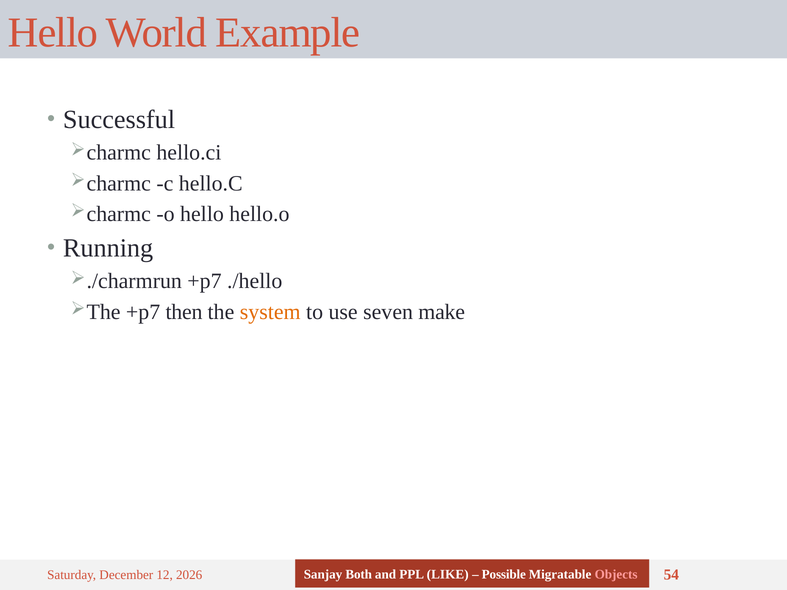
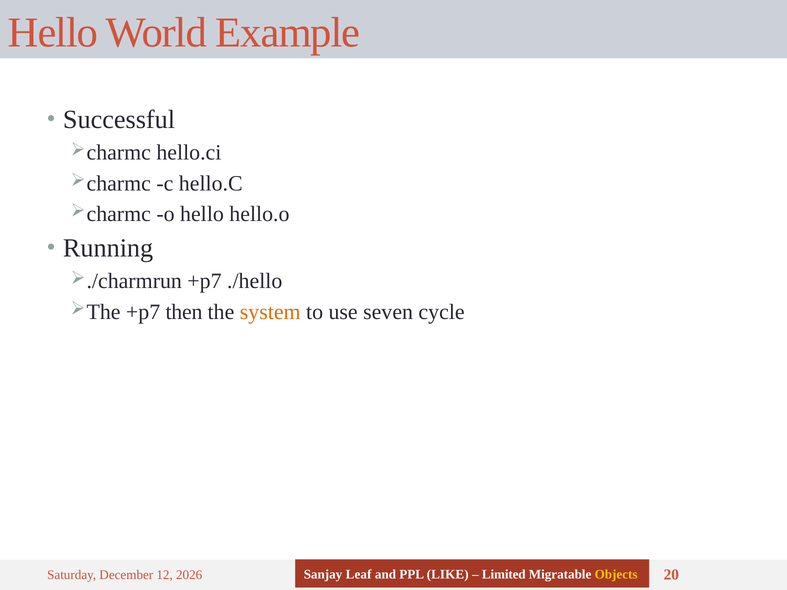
make: make -> cycle
Both: Both -> Leaf
Possible: Possible -> Limited
Objects colour: pink -> yellow
54: 54 -> 20
